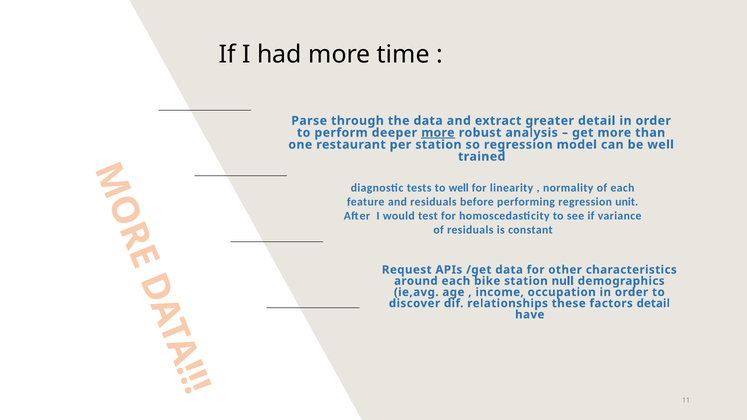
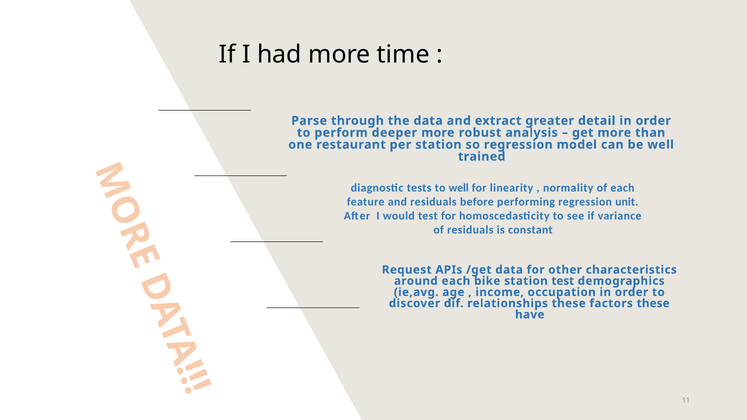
more at (438, 133) underline: present -> none
station null: null -> test
factors detail: detail -> these
